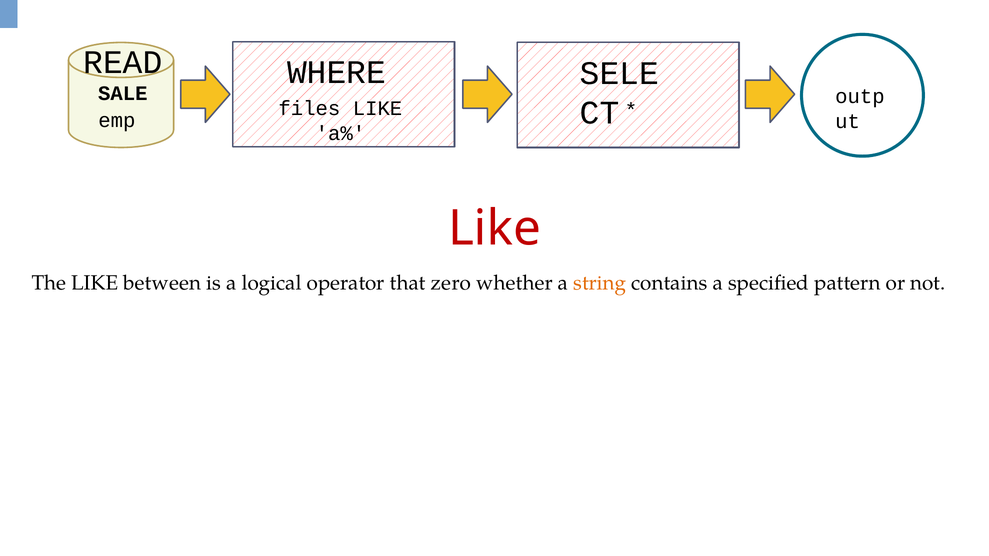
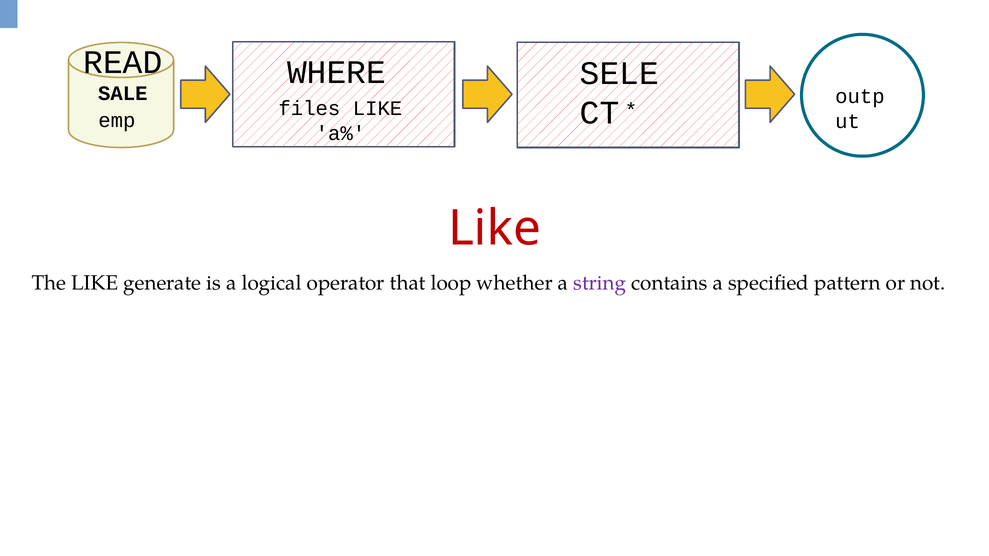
between: between -> generate
zero: zero -> loop
string colour: orange -> purple
